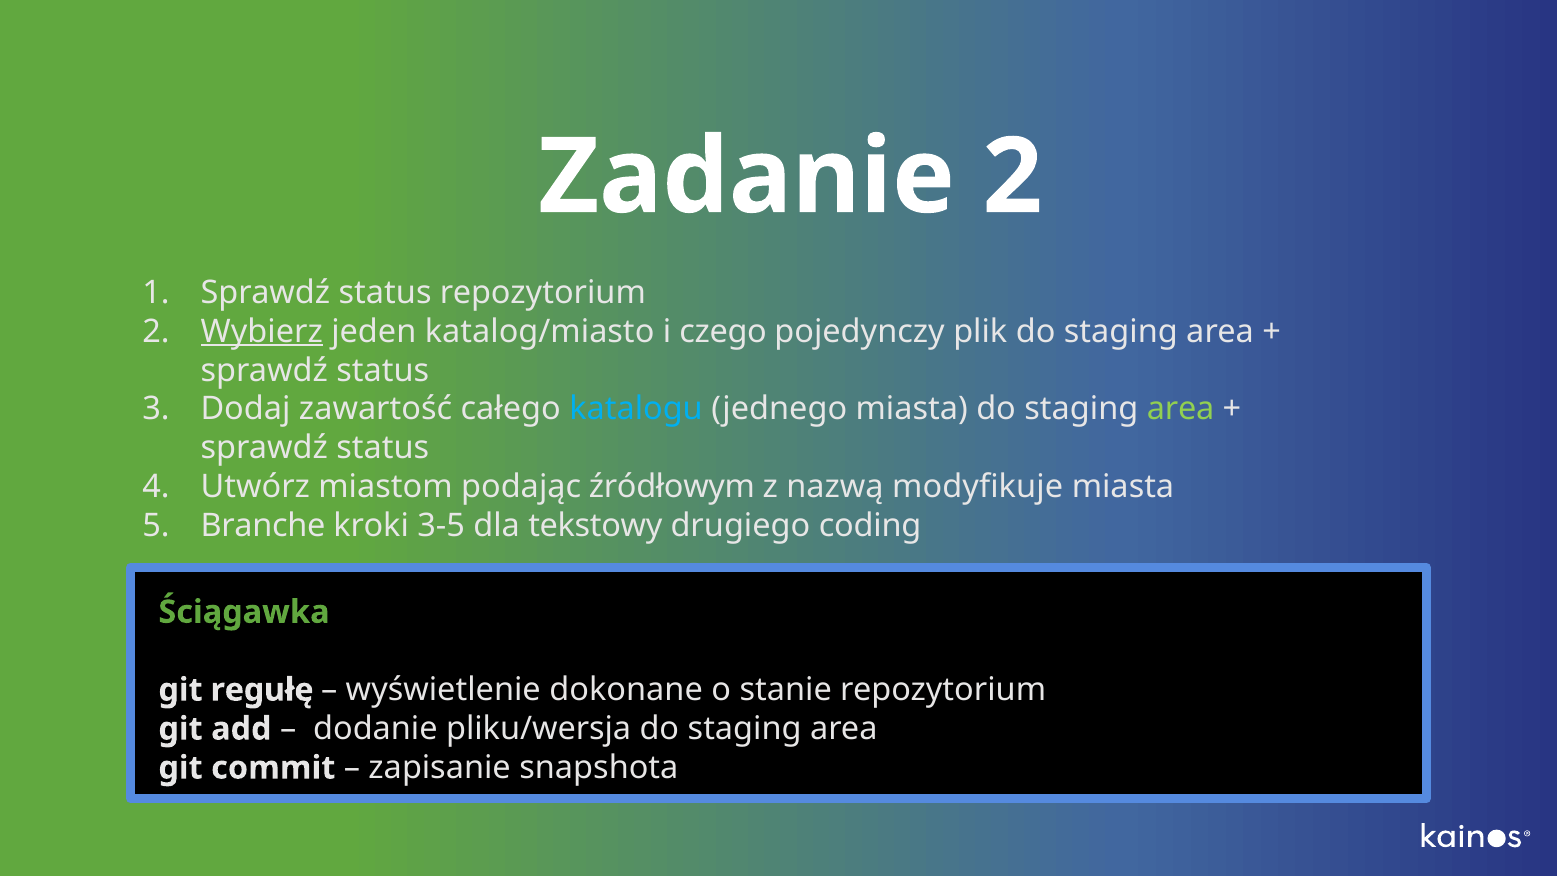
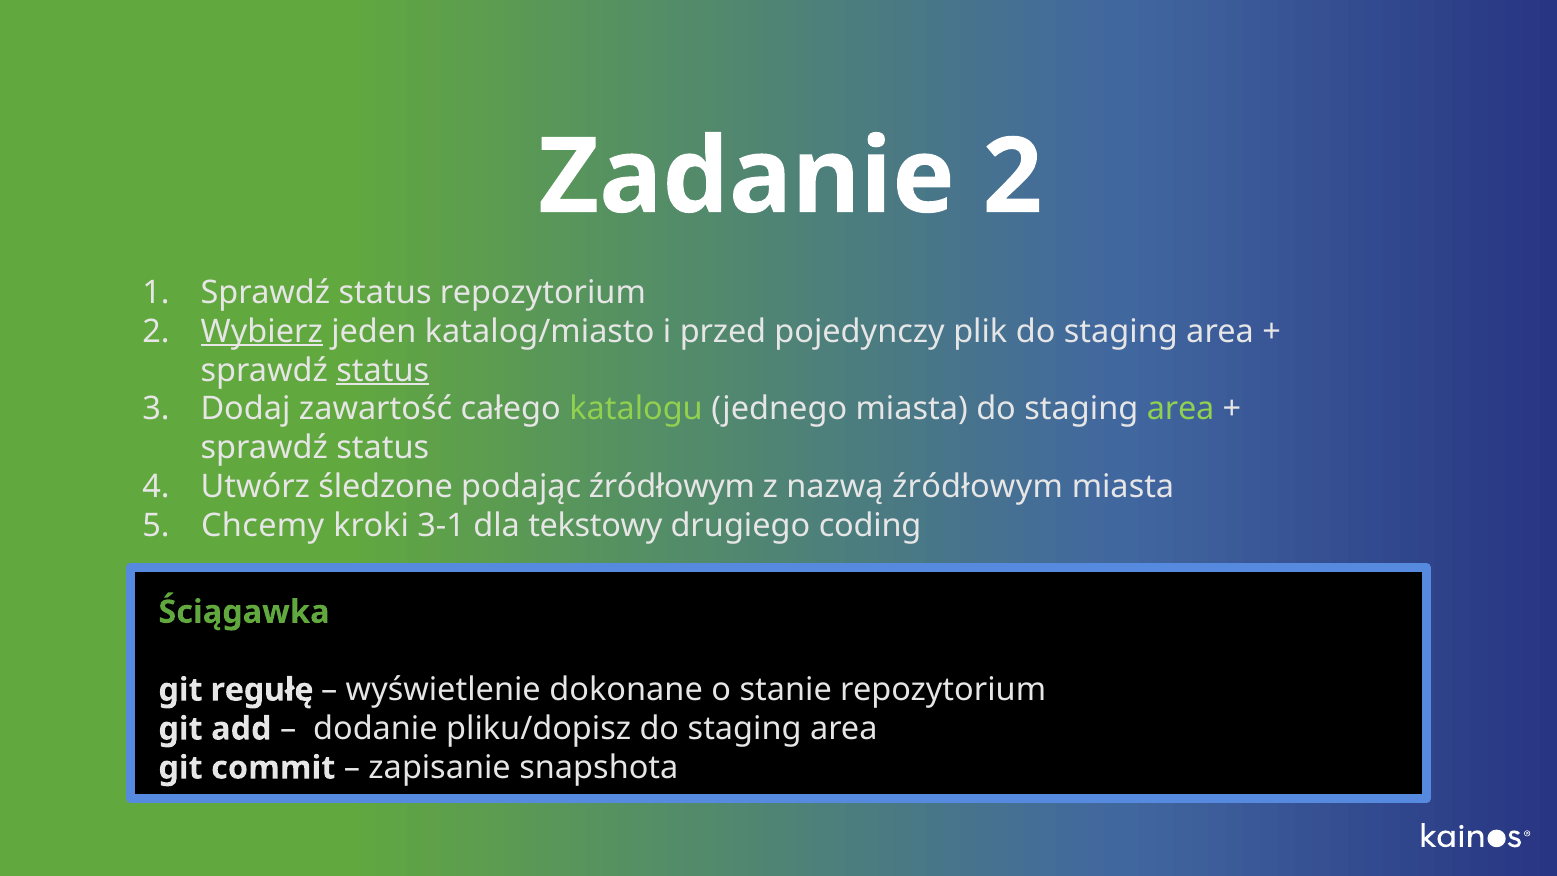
czego: czego -> przed
status at (383, 370) underline: none -> present
katalogu colour: light blue -> light green
miastom: miastom -> śledzone
nazwą modyfikuje: modyfikuje -> źródłowym
Branche: Branche -> Chcemy
3-5: 3-5 -> 3-1
pliku/wersja: pliku/wersja -> pliku/dopisz
